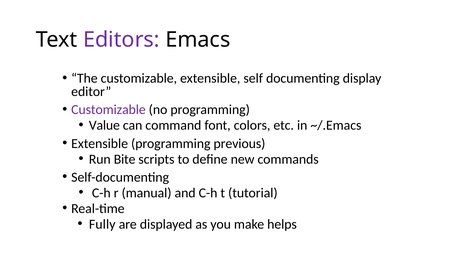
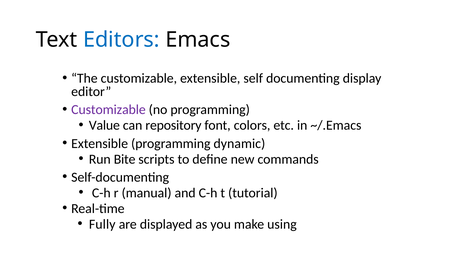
Editors colour: purple -> blue
command: command -> repository
previous: previous -> dynamic
helps: helps -> using
